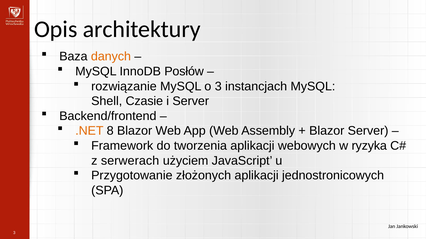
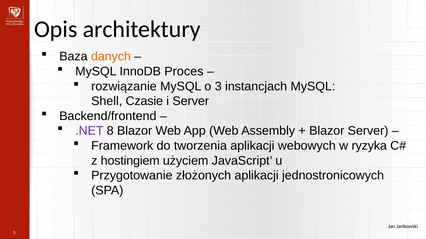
Posłów: Posłów -> Proces
.NET colour: orange -> purple
serwerach: serwerach -> hostingiem
